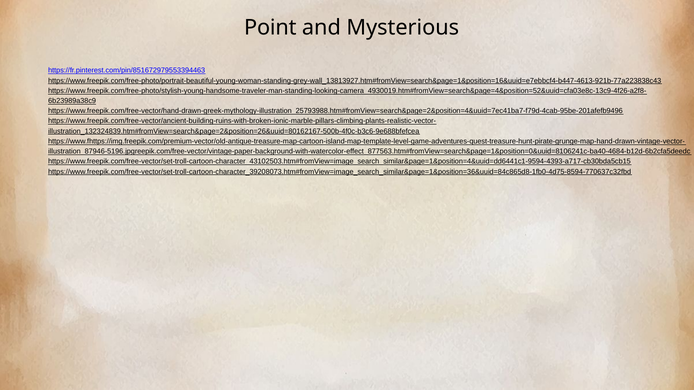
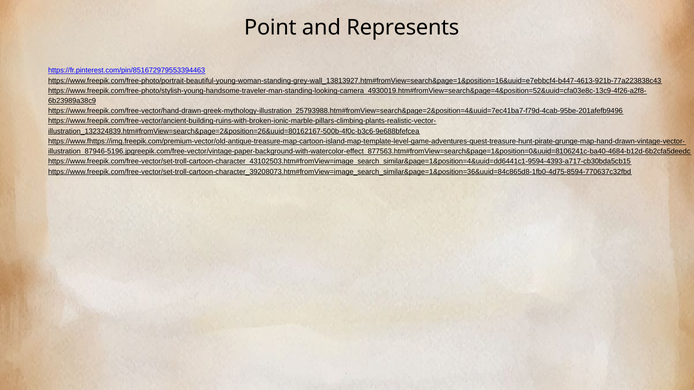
Mysterious: Mysterious -> Represents
